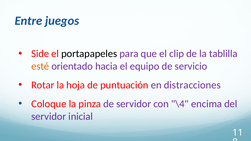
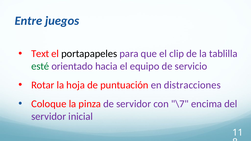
Side: Side -> Text
esté colour: orange -> green
\4: \4 -> \7
